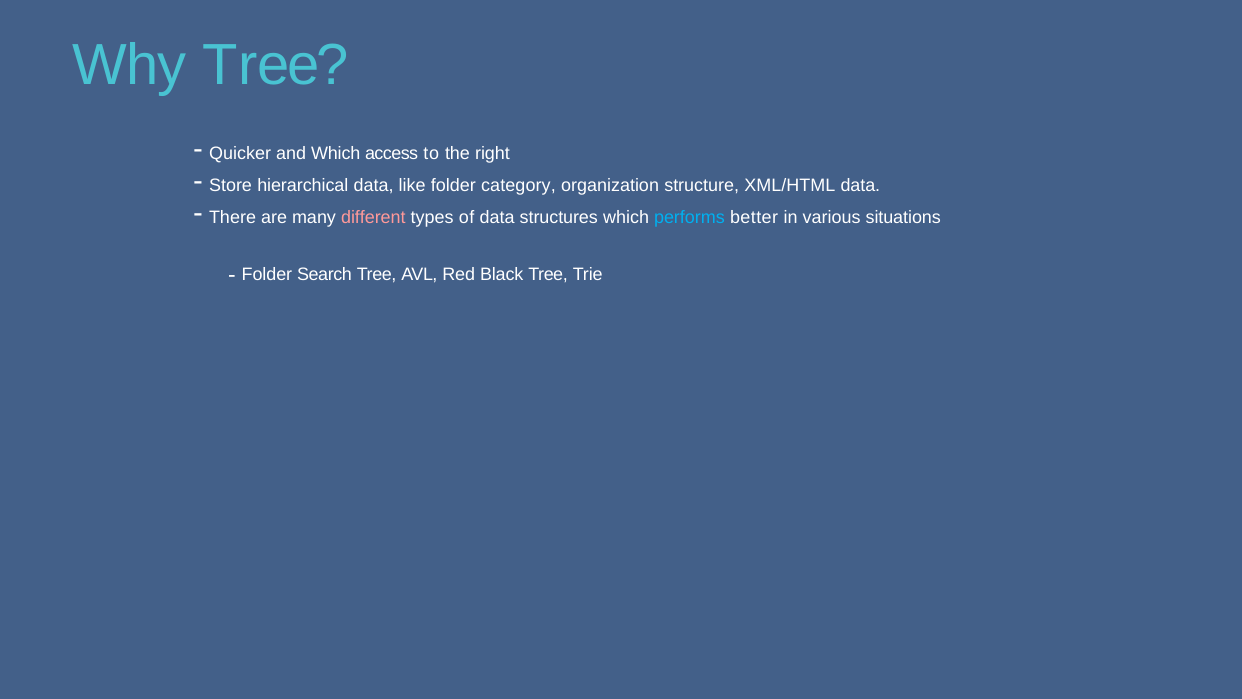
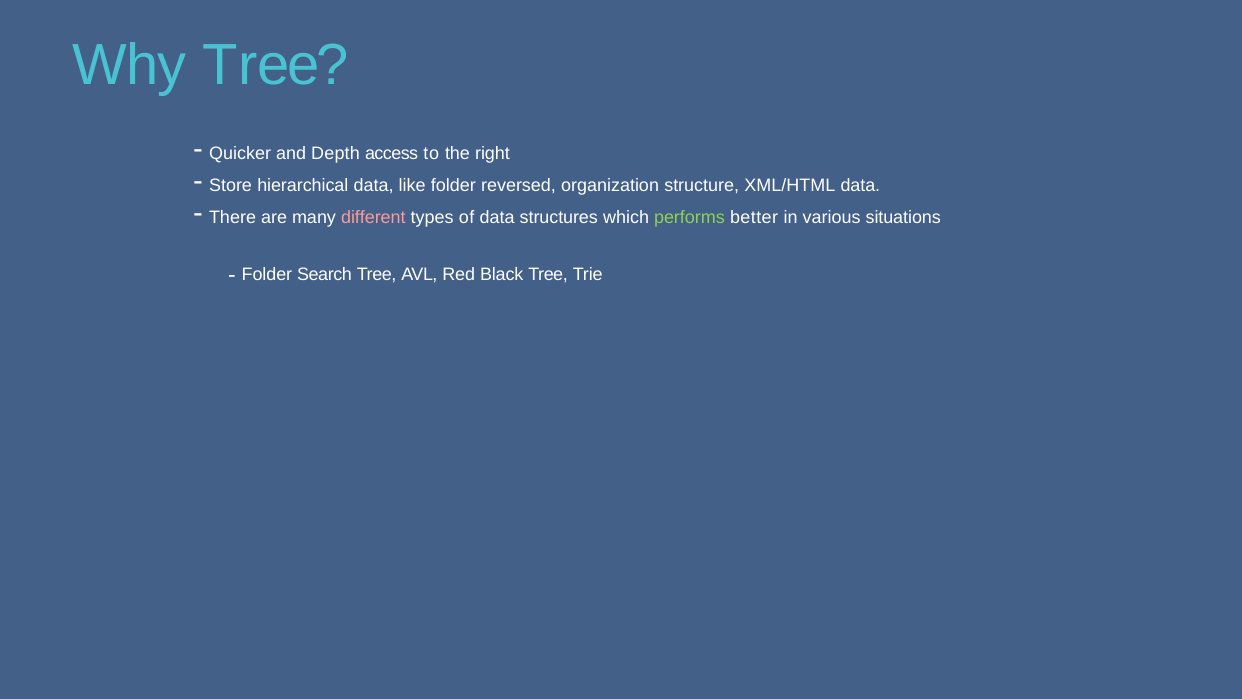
and Which: Which -> Depth
category: category -> reversed
performs colour: light blue -> light green
